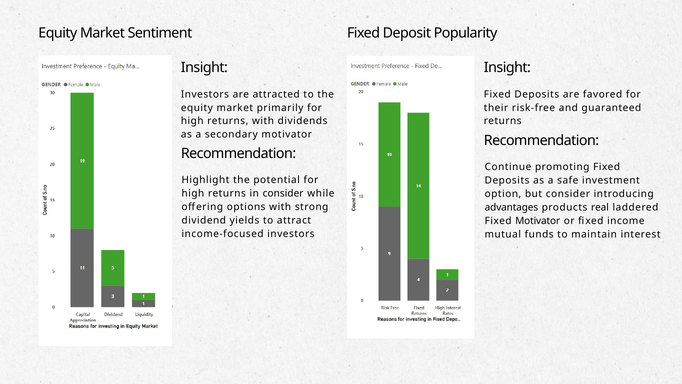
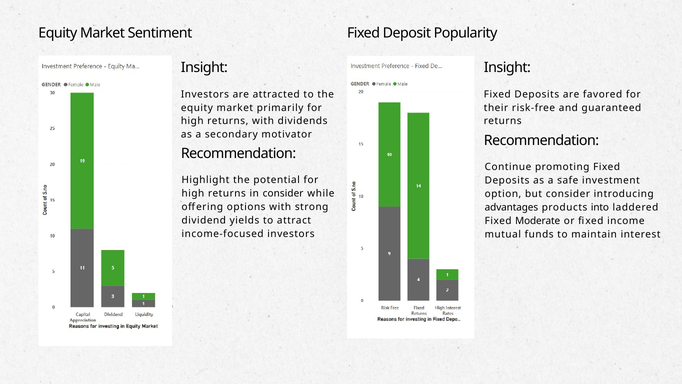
real: real -> into
Fixed Motivator: Motivator -> Moderate
